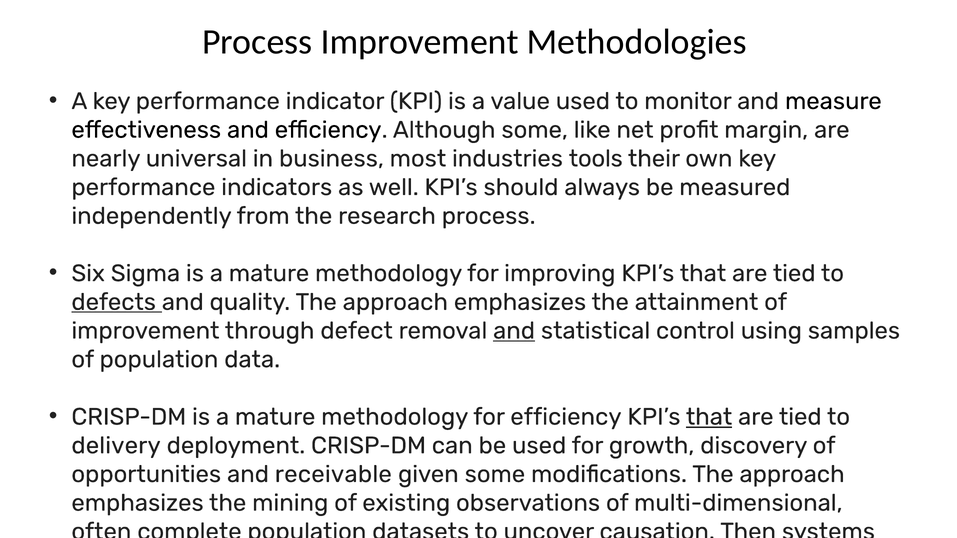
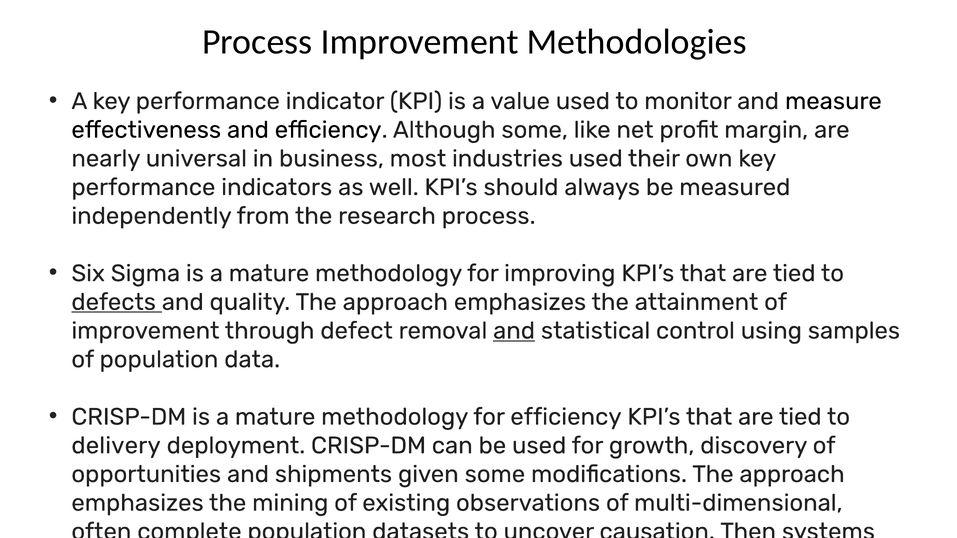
industries tools: tools -> used
that at (709, 417) underline: present -> none
receivable: receivable -> shipments
